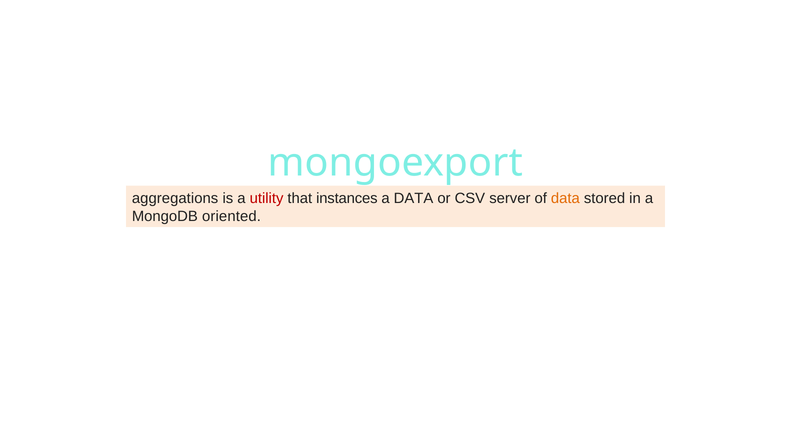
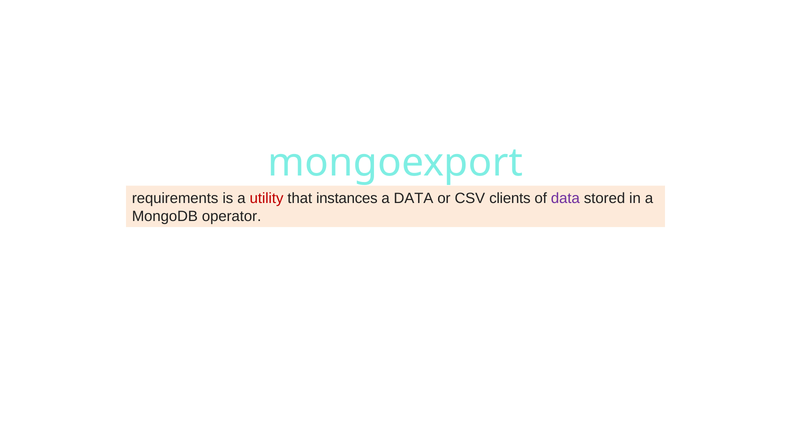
aggregations: aggregations -> requirements
server: server -> clients
data at (565, 199) colour: orange -> purple
oriented: oriented -> operator
